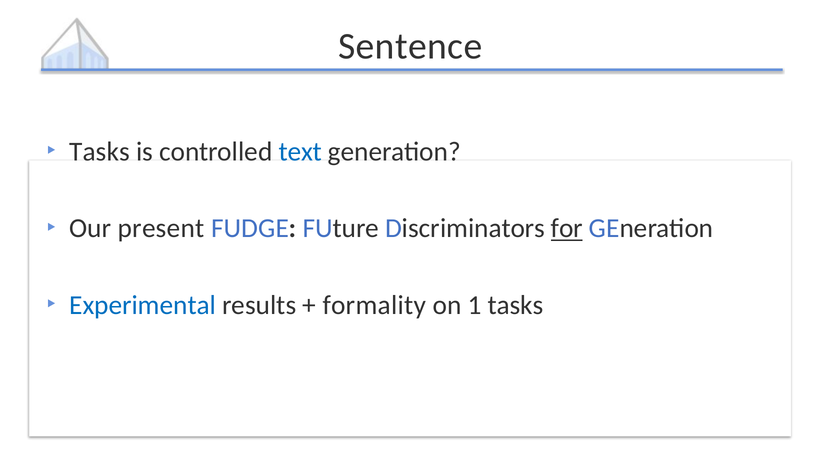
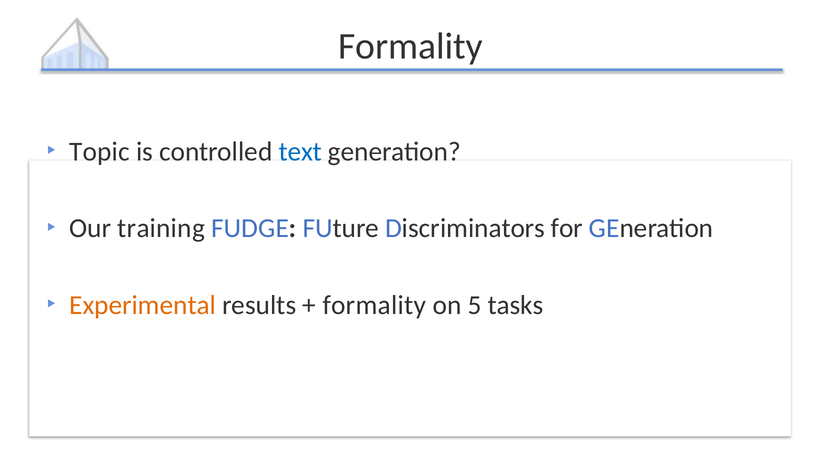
Sentence at (410, 46): Sentence -> Formality
Tasks at (100, 152): Tasks -> Topic
present: present -> training
for underline: present -> none
Experimental colour: blue -> orange
1: 1 -> 5
